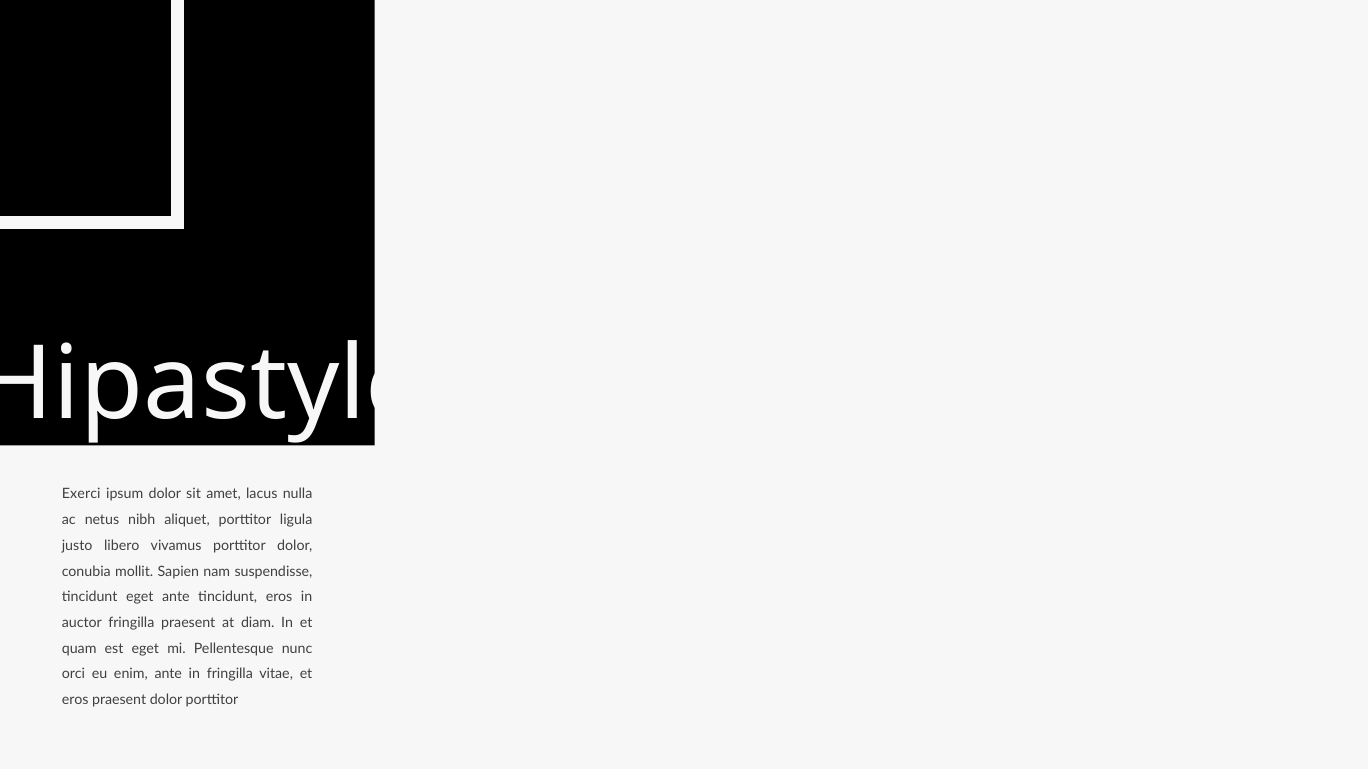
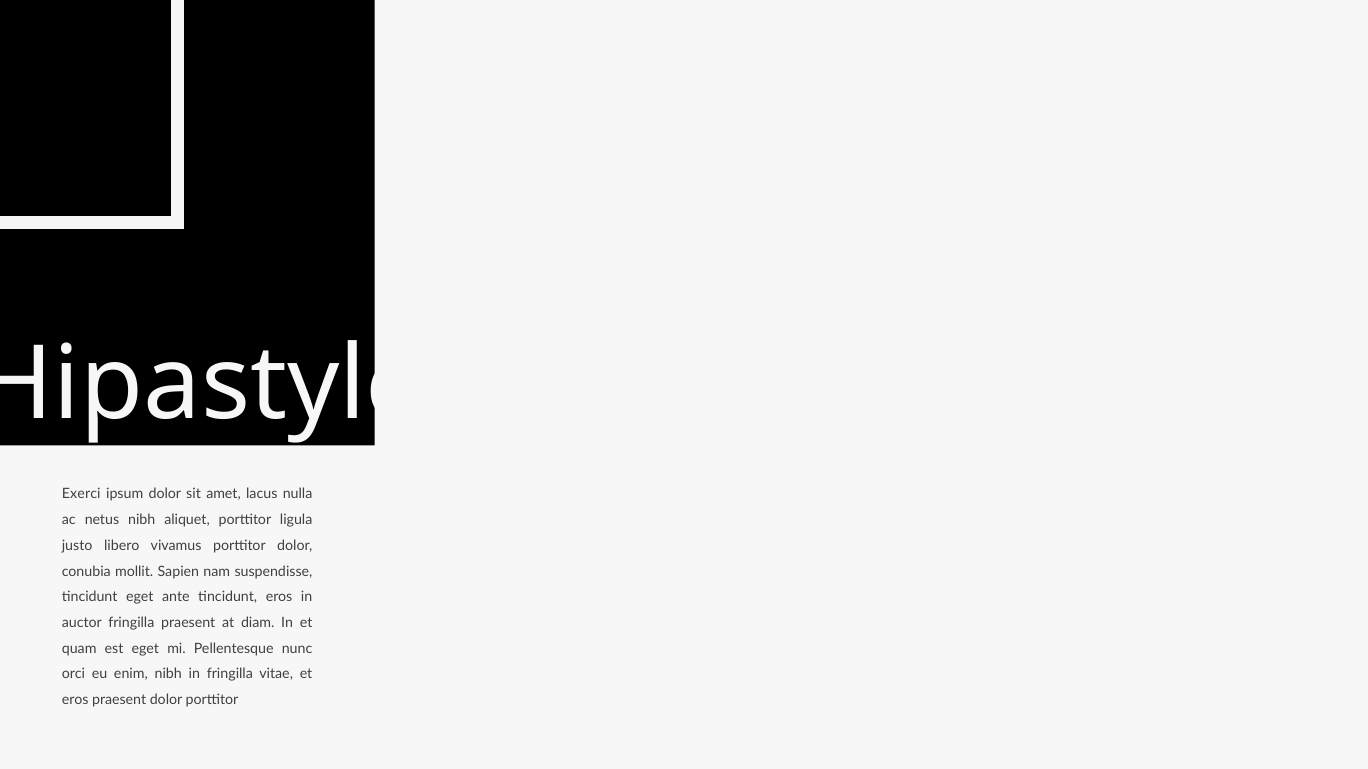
enim ante: ante -> nibh
